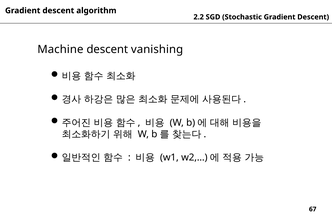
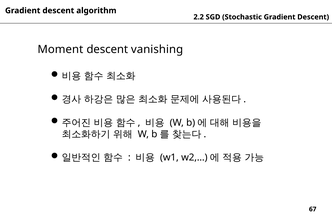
Machine: Machine -> Moment
